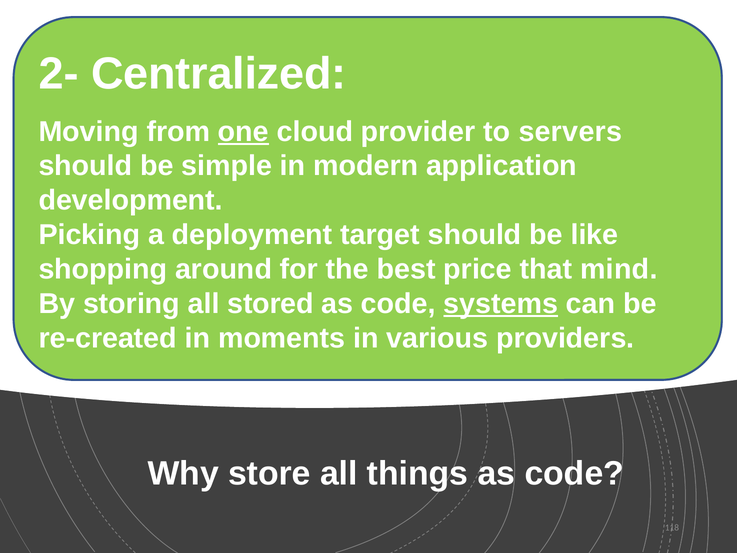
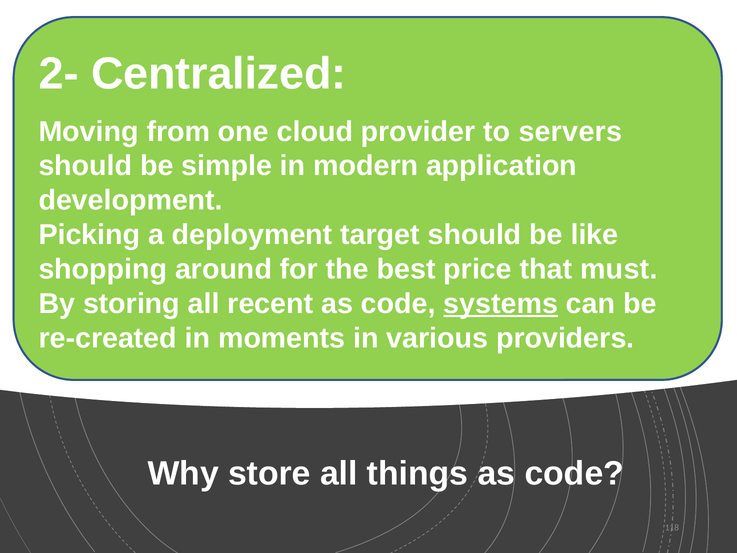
one underline: present -> none
mind: mind -> must
stored: stored -> recent
